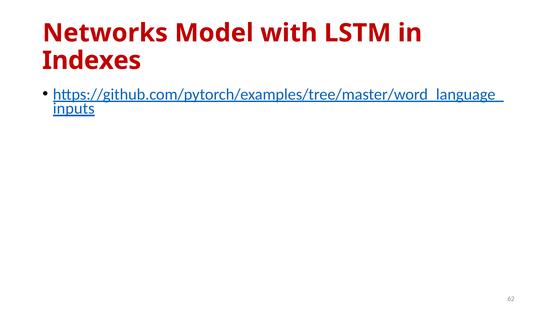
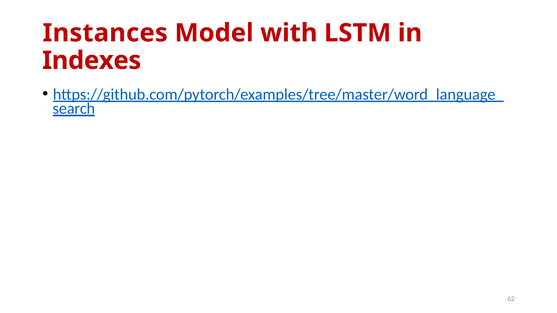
Networks: Networks -> Instances
inputs: inputs -> search
